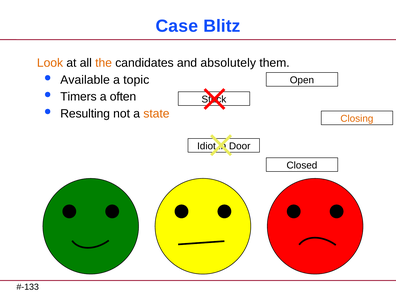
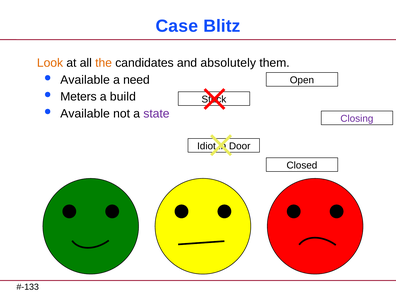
topic: topic -> need
Timers: Timers -> Meters
often: often -> build
Resulting at (85, 114): Resulting -> Available
state colour: orange -> purple
Closing colour: orange -> purple
